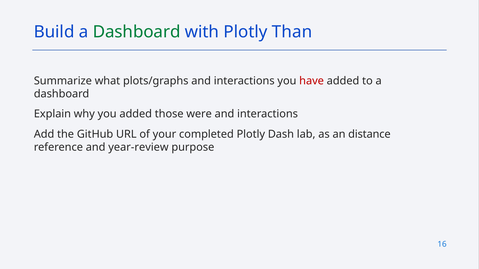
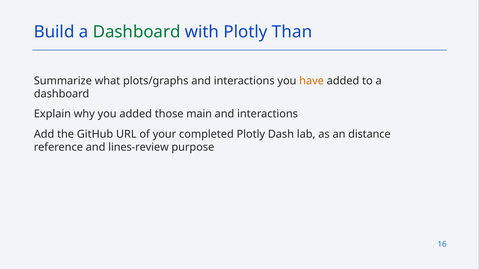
have colour: red -> orange
were: were -> main
year-review: year-review -> lines-review
